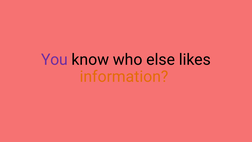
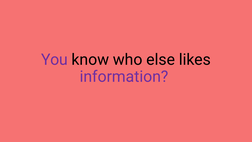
information colour: orange -> purple
